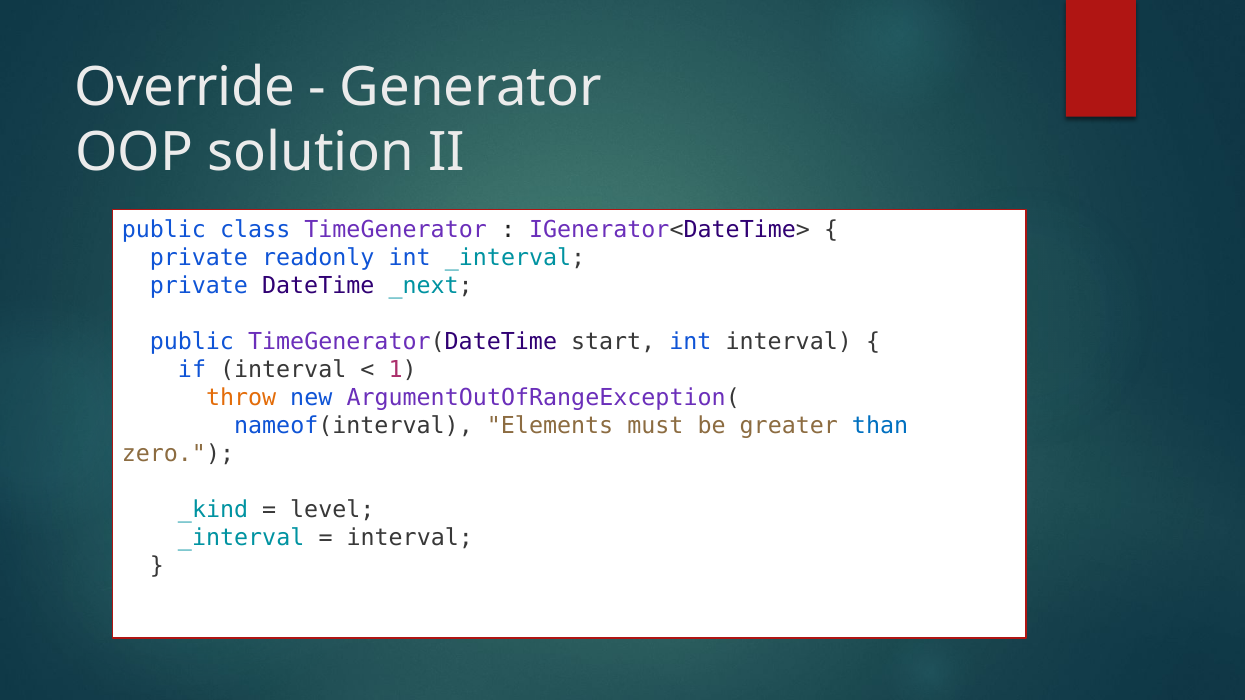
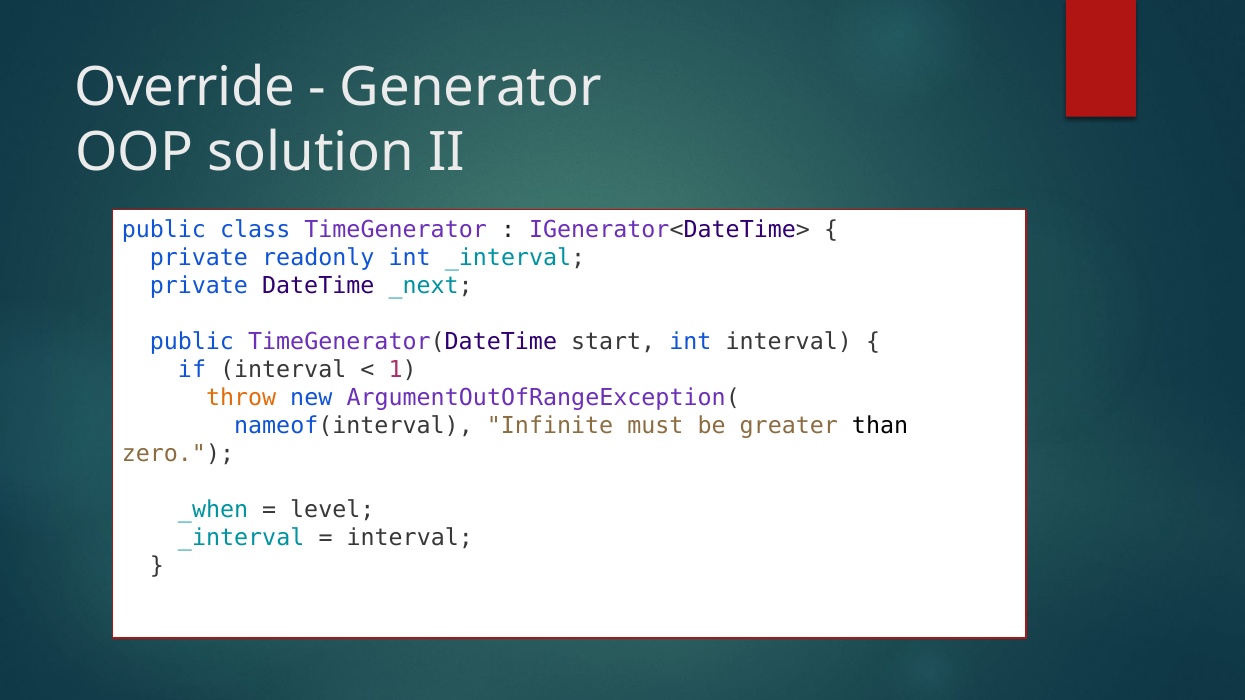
Elements: Elements -> Infinite
than colour: blue -> black
_kind: _kind -> _when
